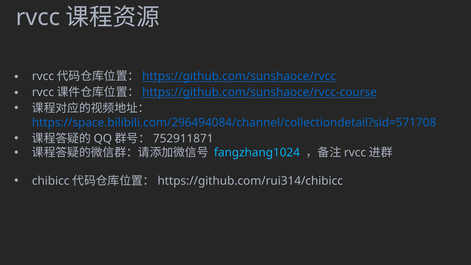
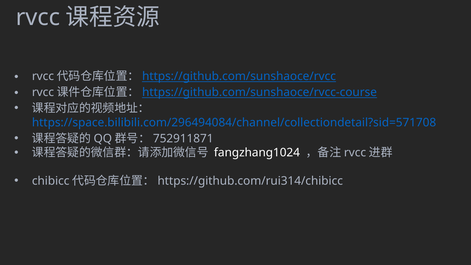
fangzhang1024 colour: light blue -> white
